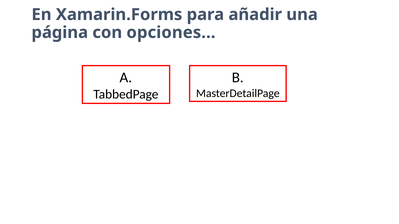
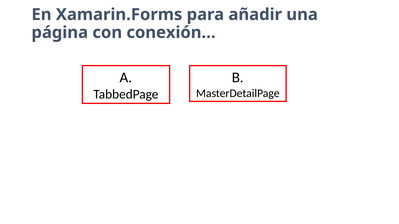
opciones…: opciones… -> conexión…
